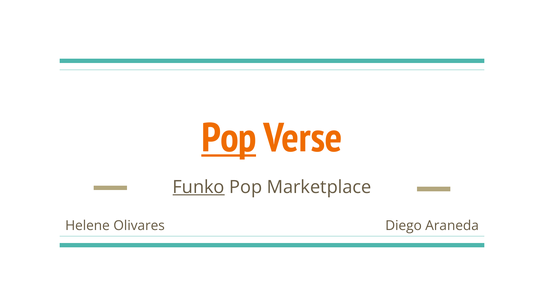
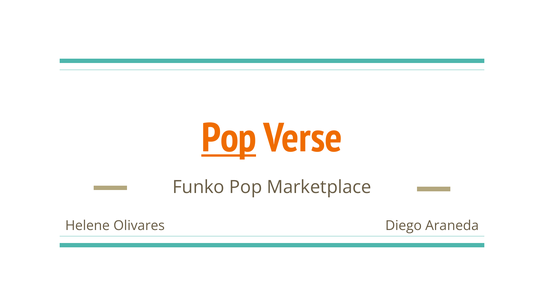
Funko underline: present -> none
